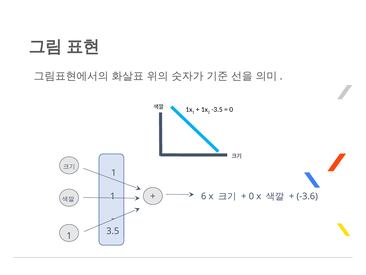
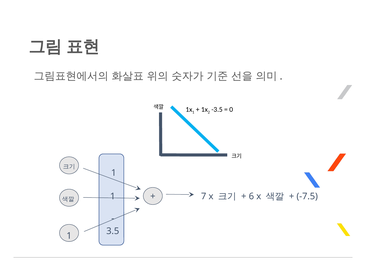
6: 6 -> 7
0 at (251, 196): 0 -> 6
-3.6: -3.6 -> -7.5
